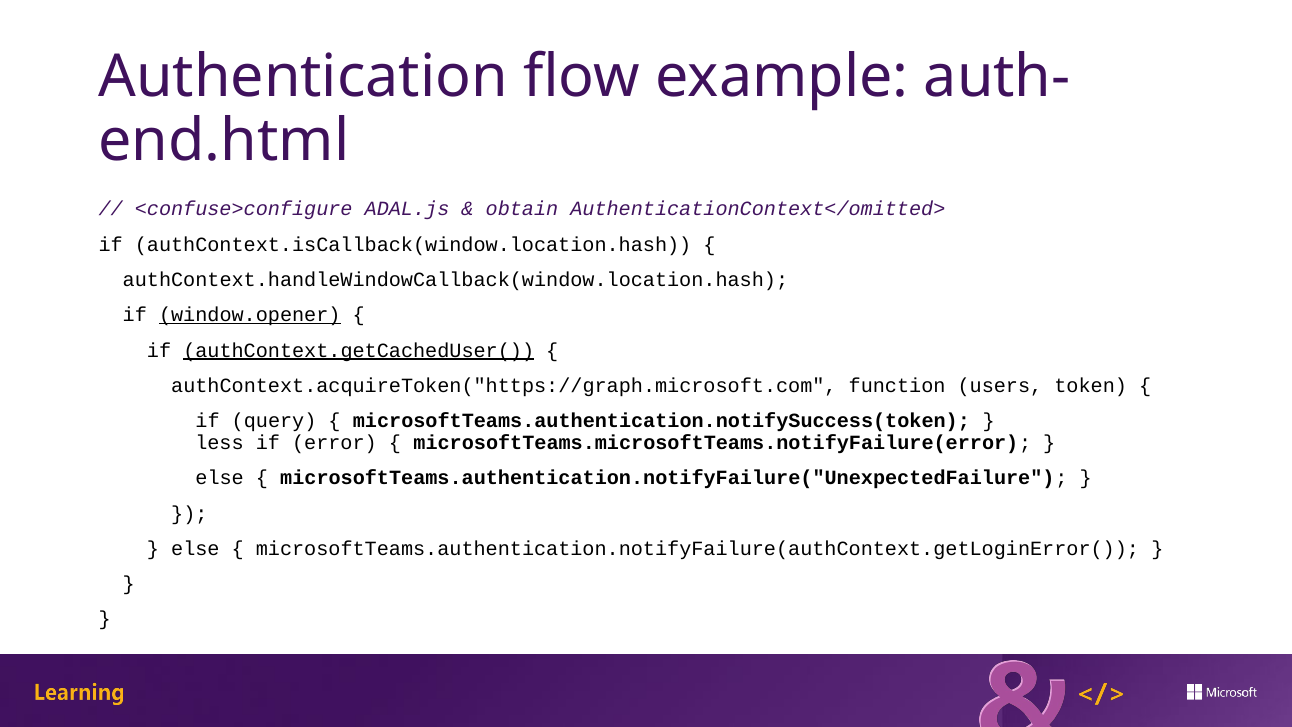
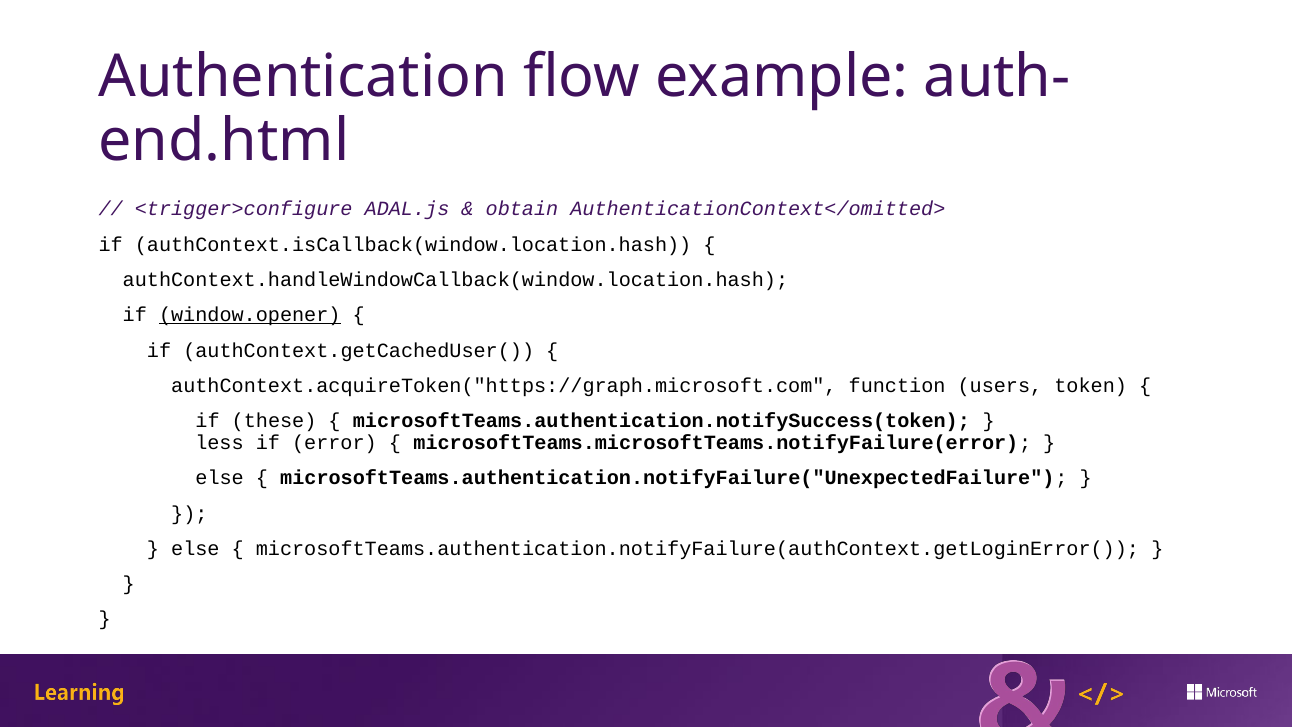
<confuse>configure: <confuse>configure -> <trigger>configure
authContext.getCachedUser( underline: present -> none
query: query -> these
